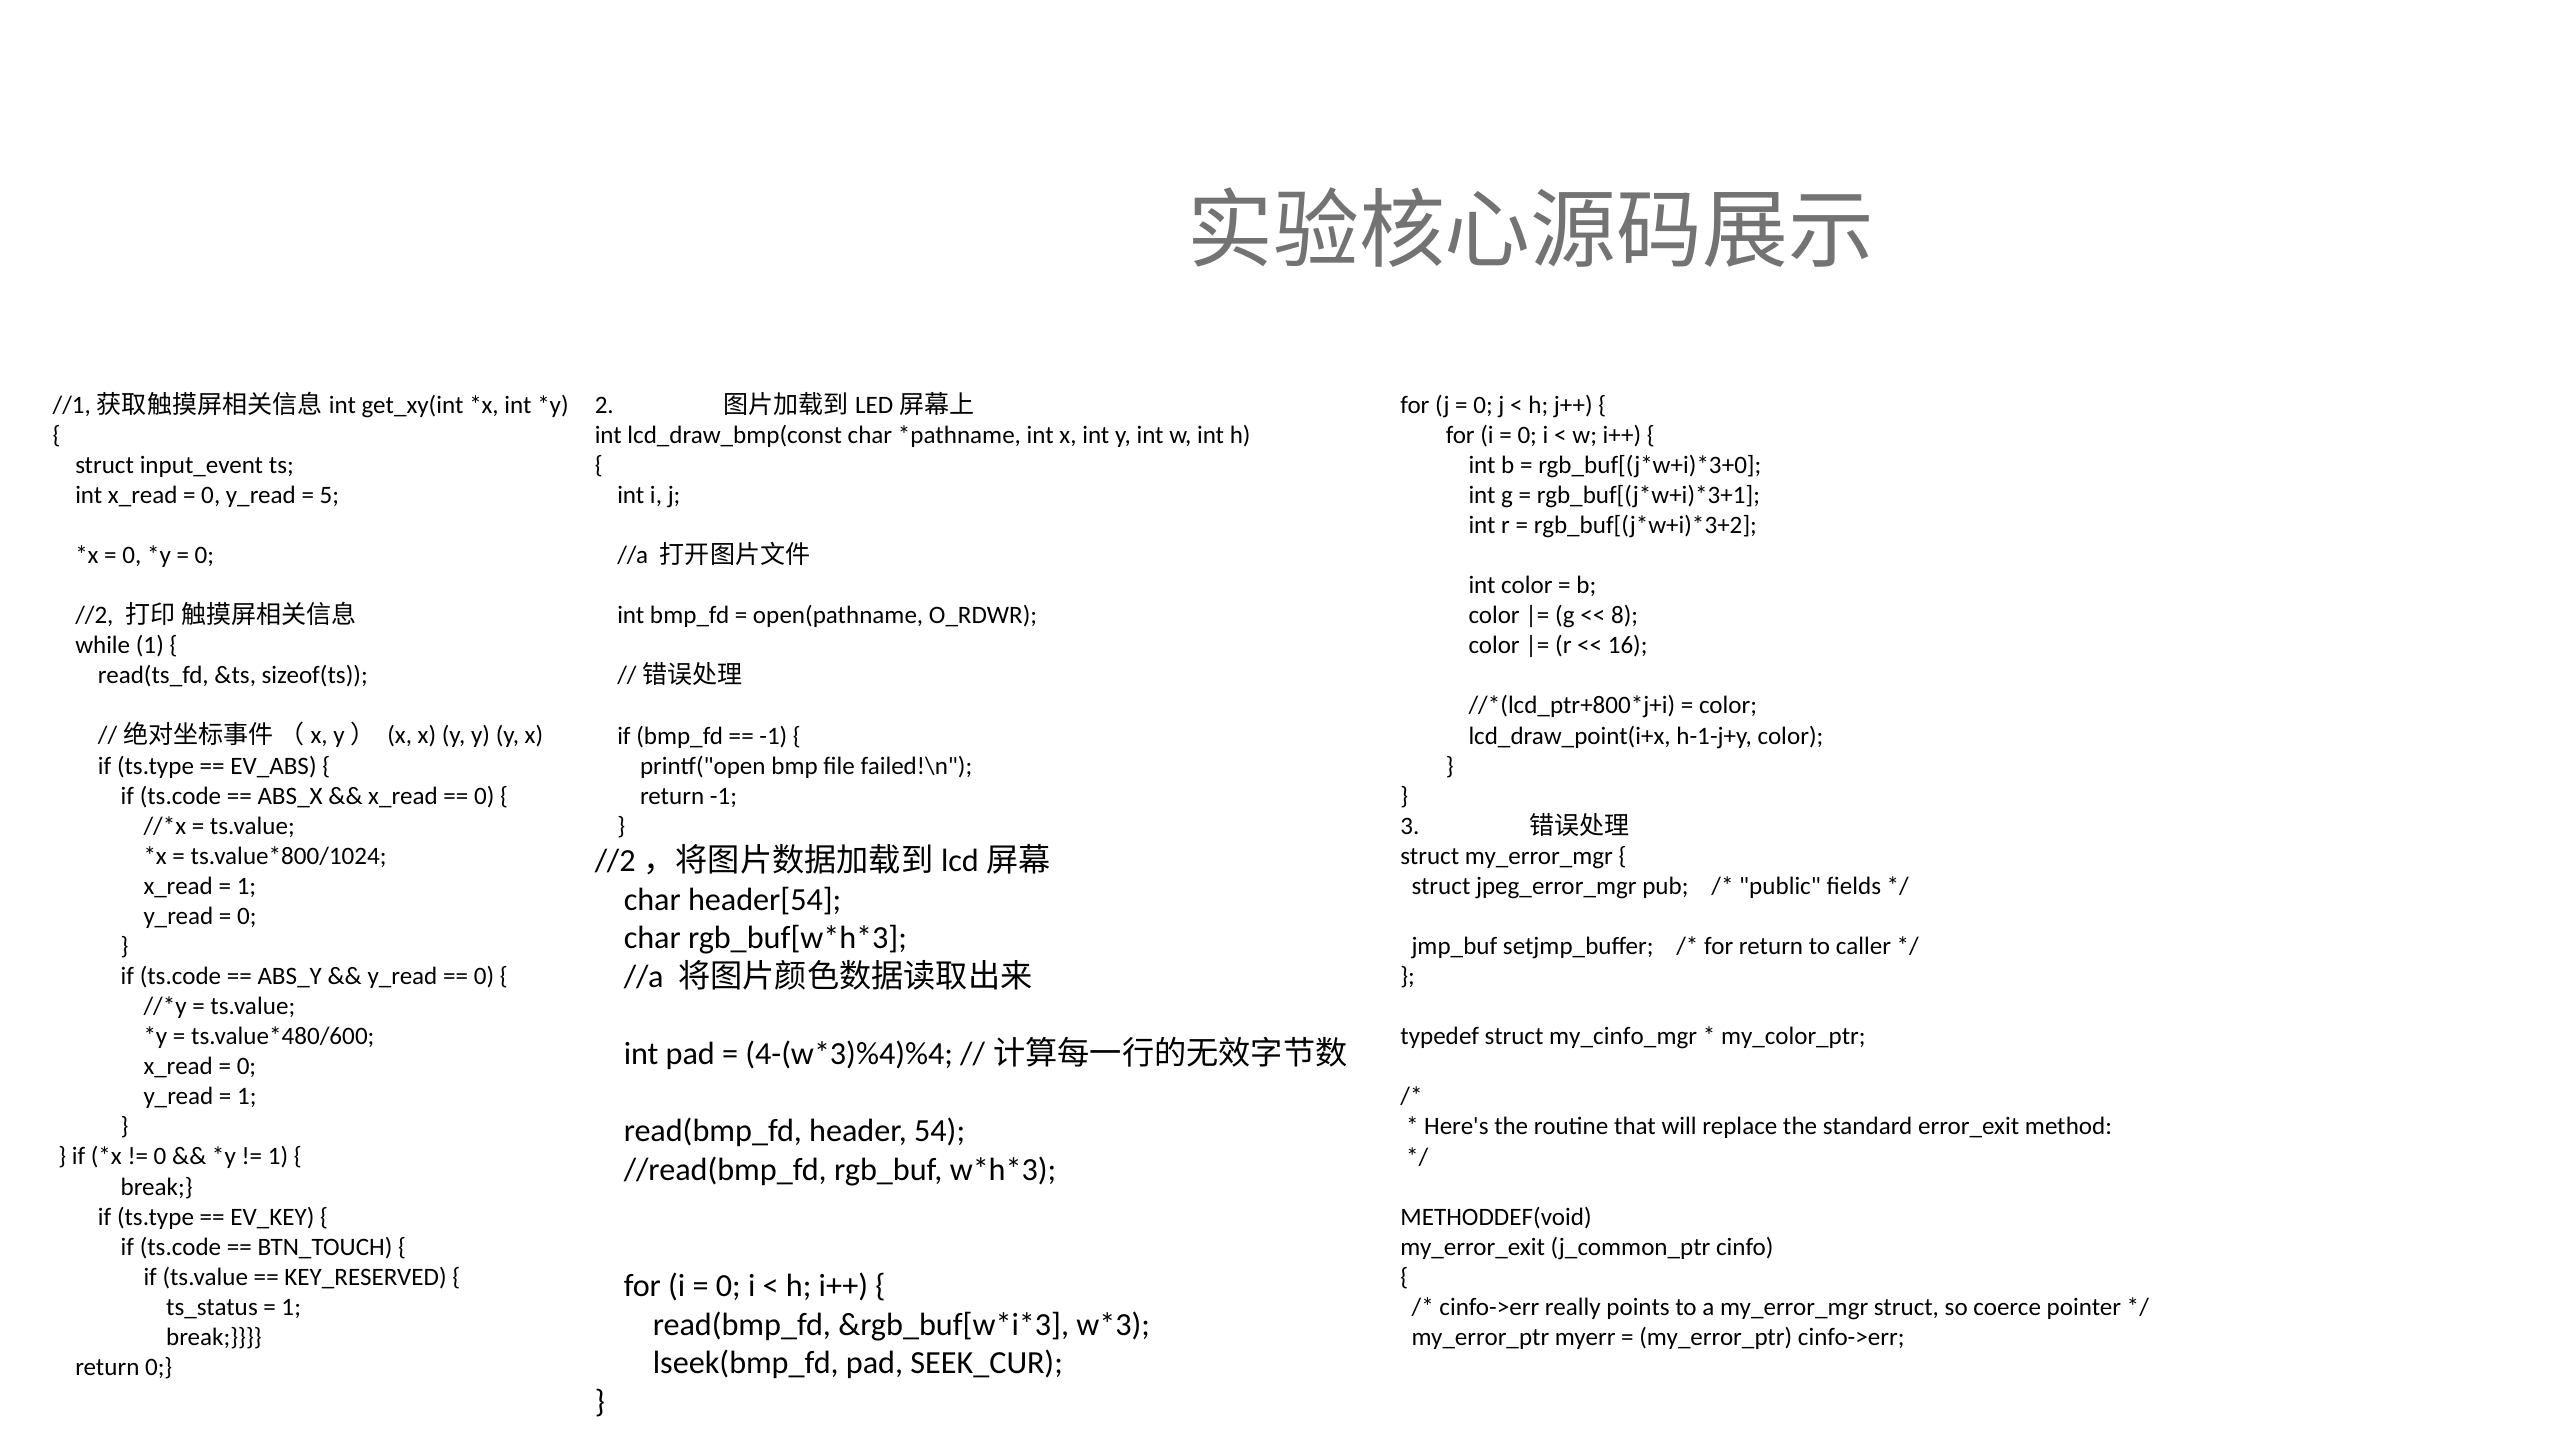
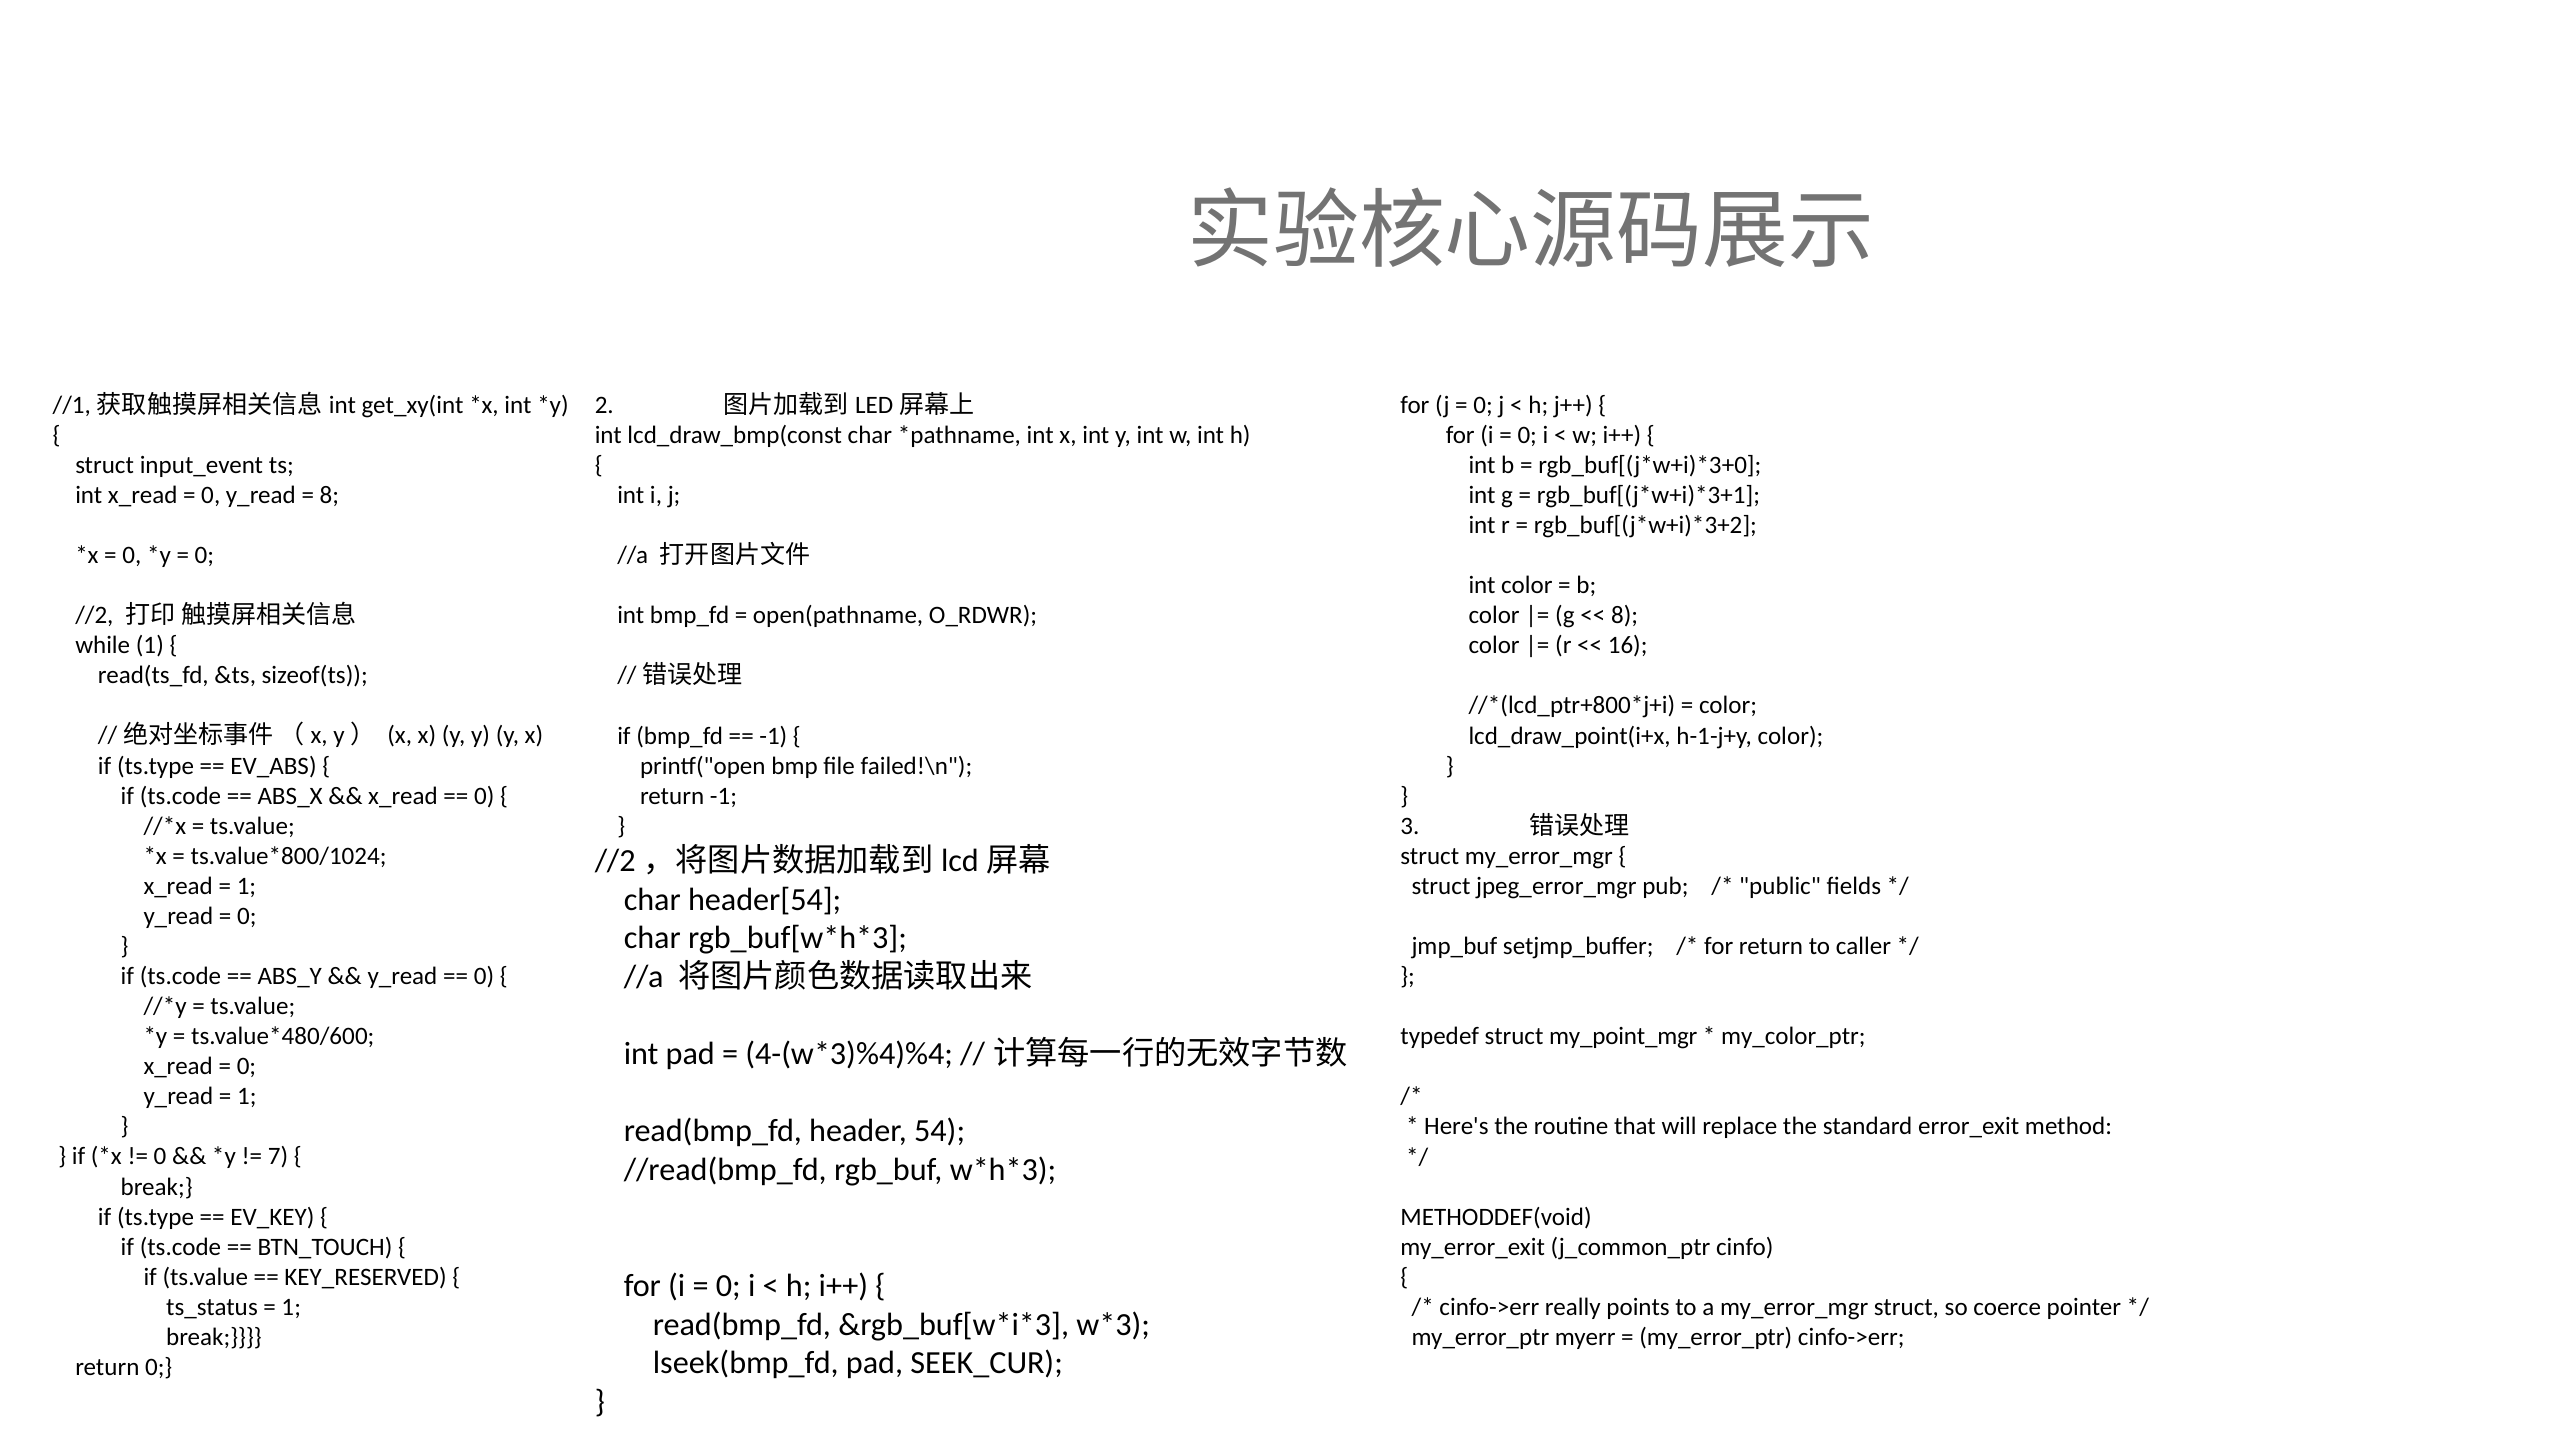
5 at (329, 495): 5 -> 8
my_cinfo_mgr: my_cinfo_mgr -> my_point_mgr
1 at (278, 1157): 1 -> 7
